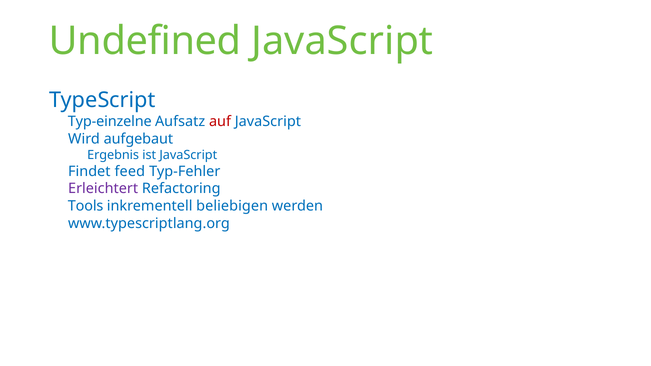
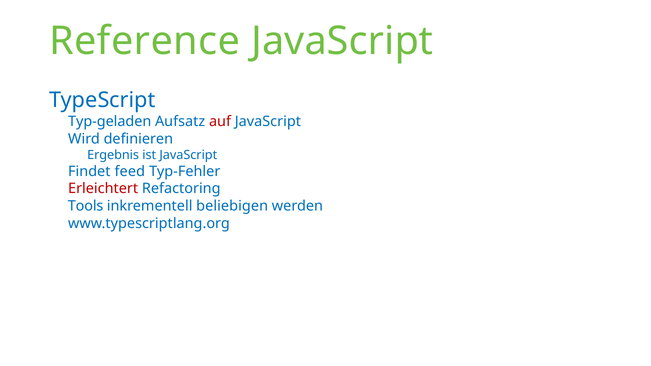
Undefined: Undefined -> Reference
Typ-einzelne: Typ-einzelne -> Typ-geladen
aufgebaut: aufgebaut -> definieren
Erleichtert colour: purple -> red
